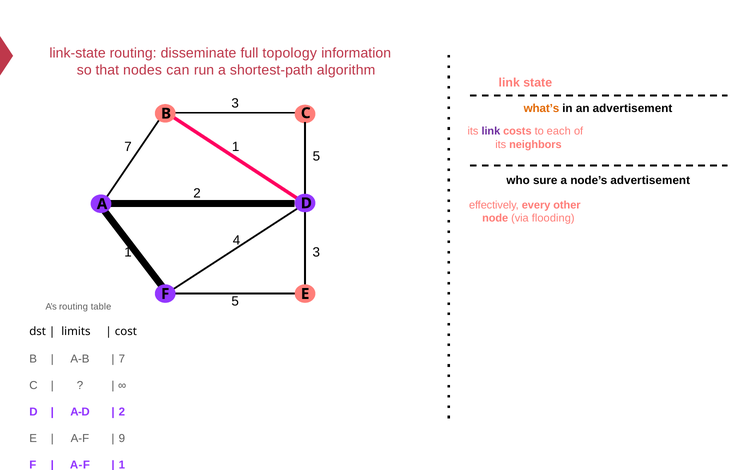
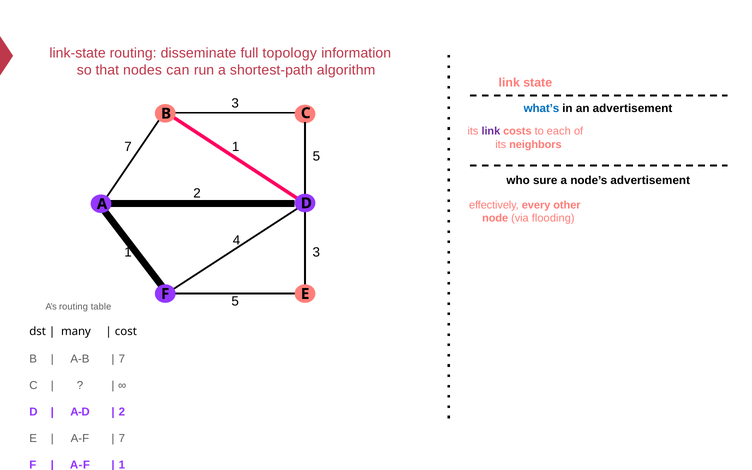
what’s colour: orange -> blue
limits: limits -> many
9 at (122, 439): 9 -> 7
